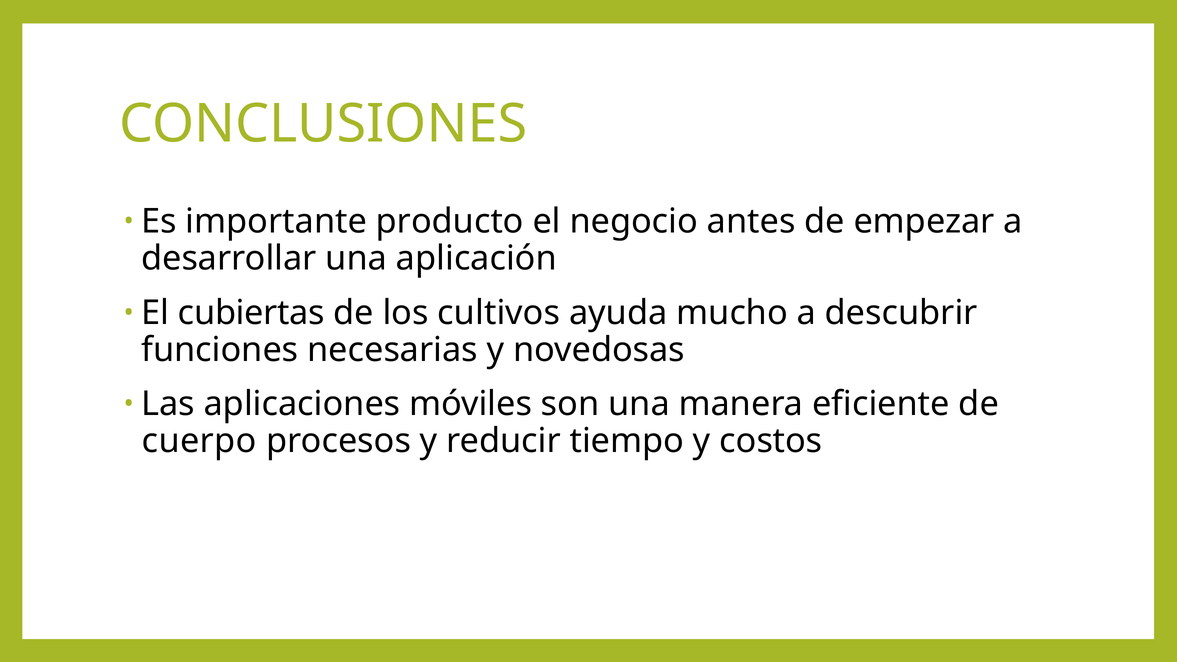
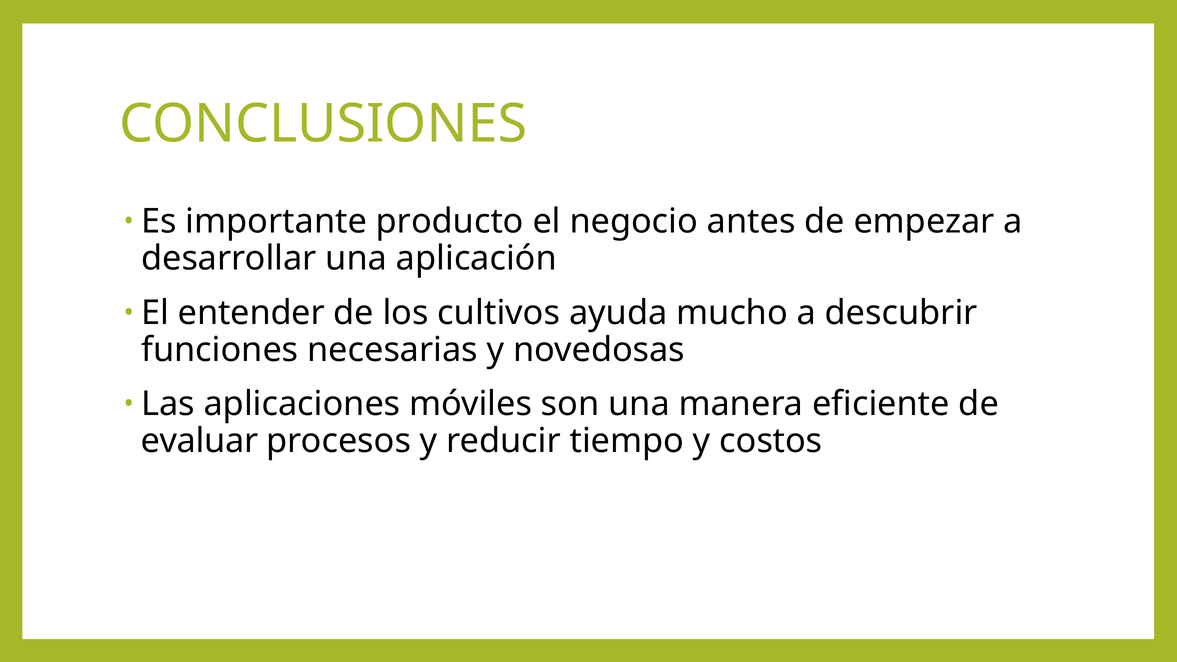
cubiertas: cubiertas -> entender
cuerpo: cuerpo -> evaluar
